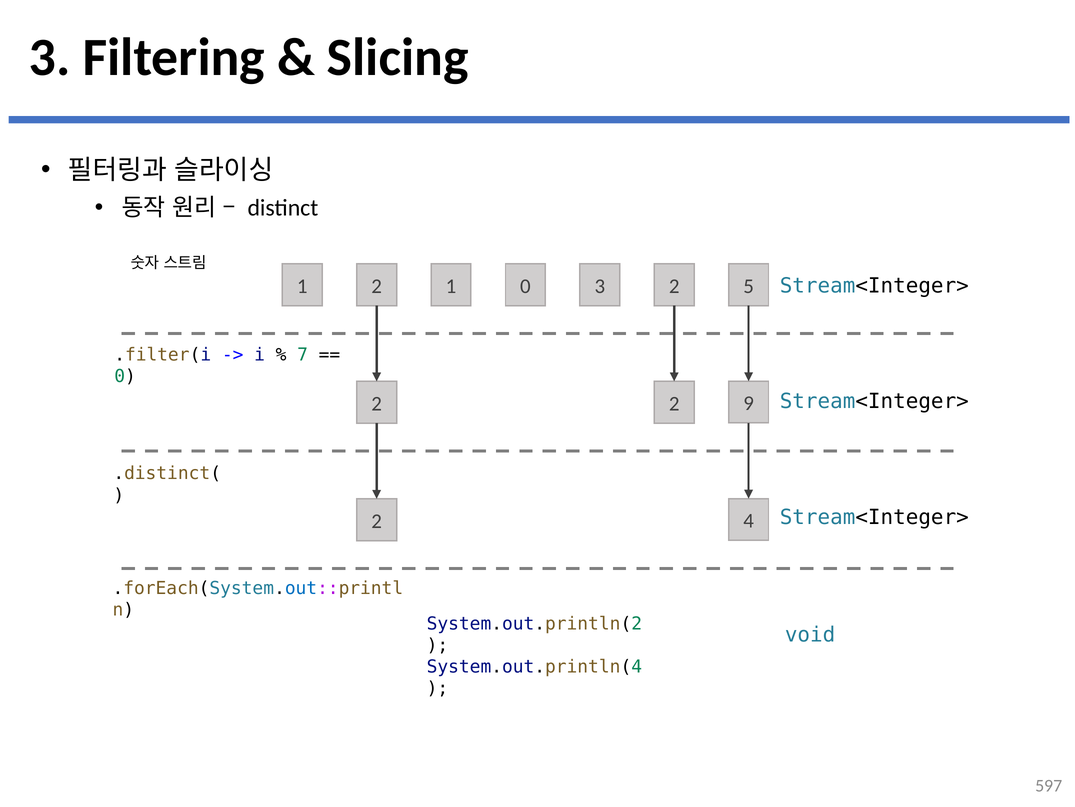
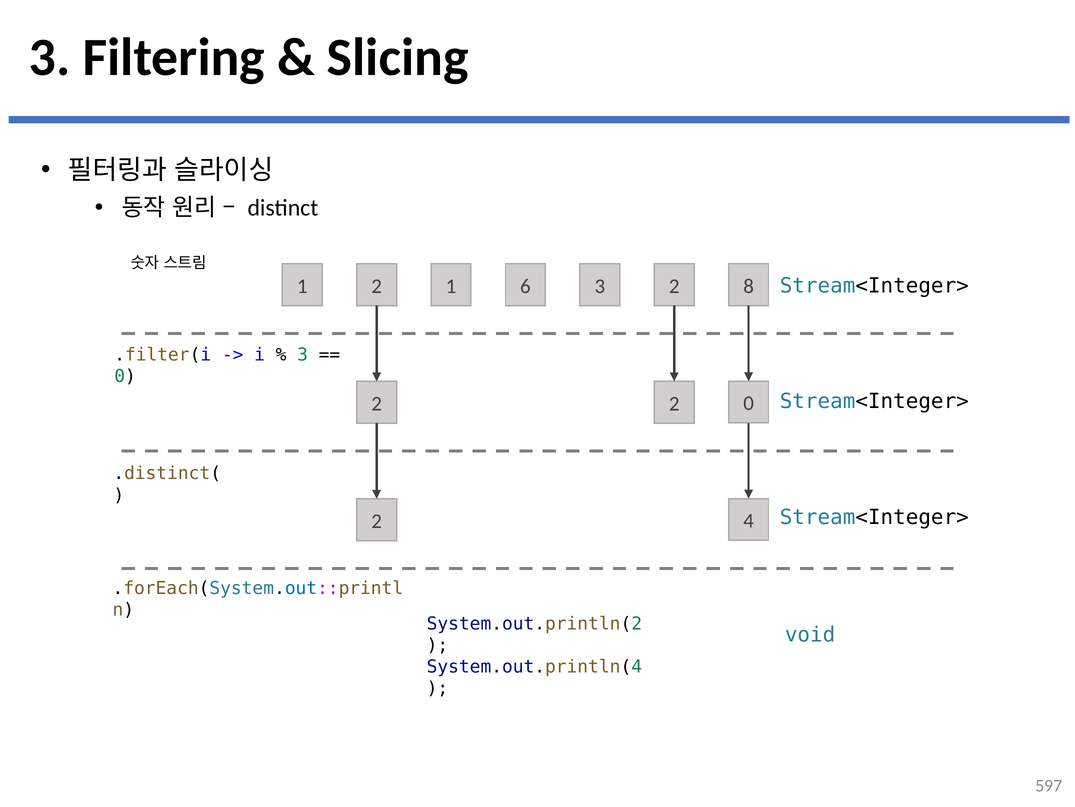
2 0: 0 -> 6
5: 5 -> 8
7 at (303, 355): 7 -> 3
2 9: 9 -> 0
